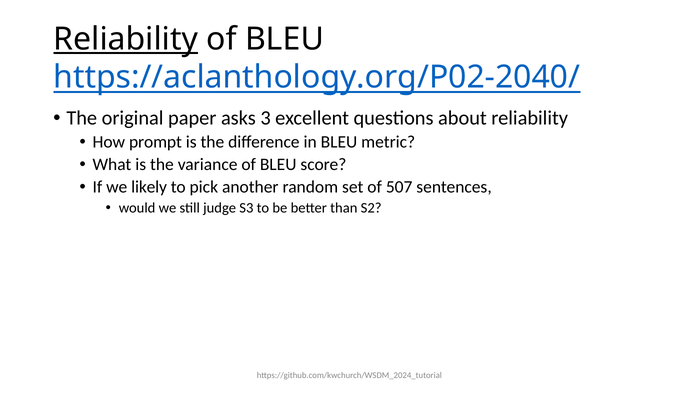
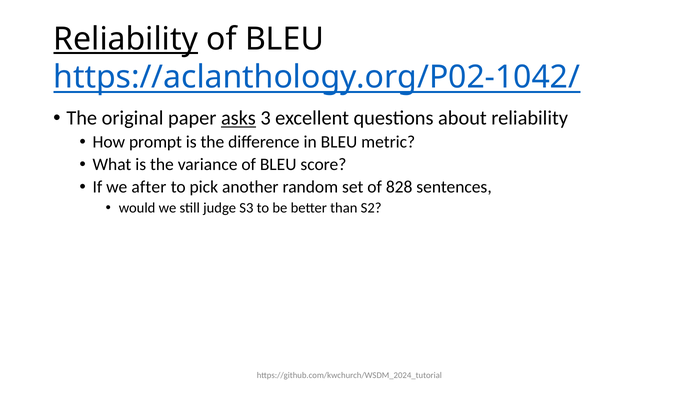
https://aclanthology.org/P02-2040/: https://aclanthology.org/P02-2040/ -> https://aclanthology.org/P02-1042/
asks underline: none -> present
likely: likely -> after
507: 507 -> 828
